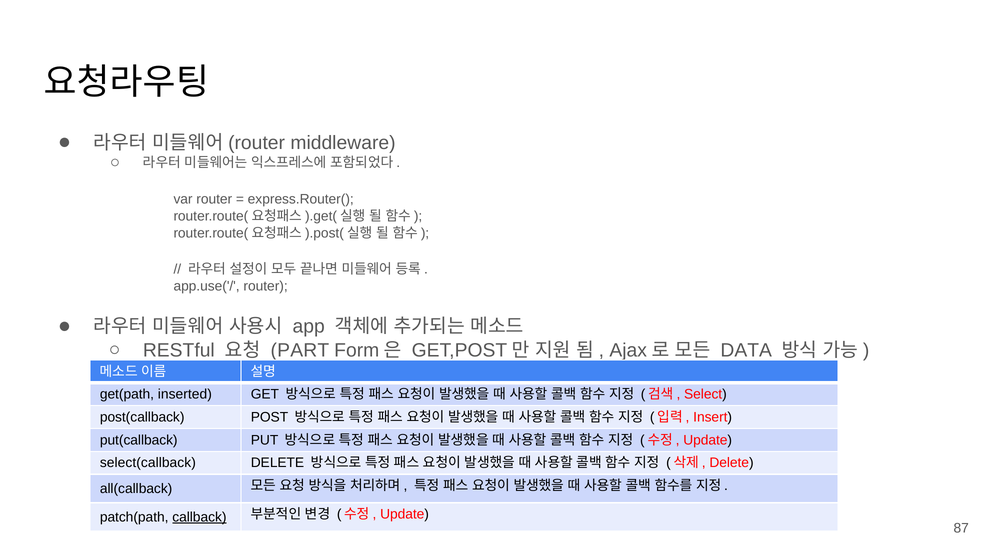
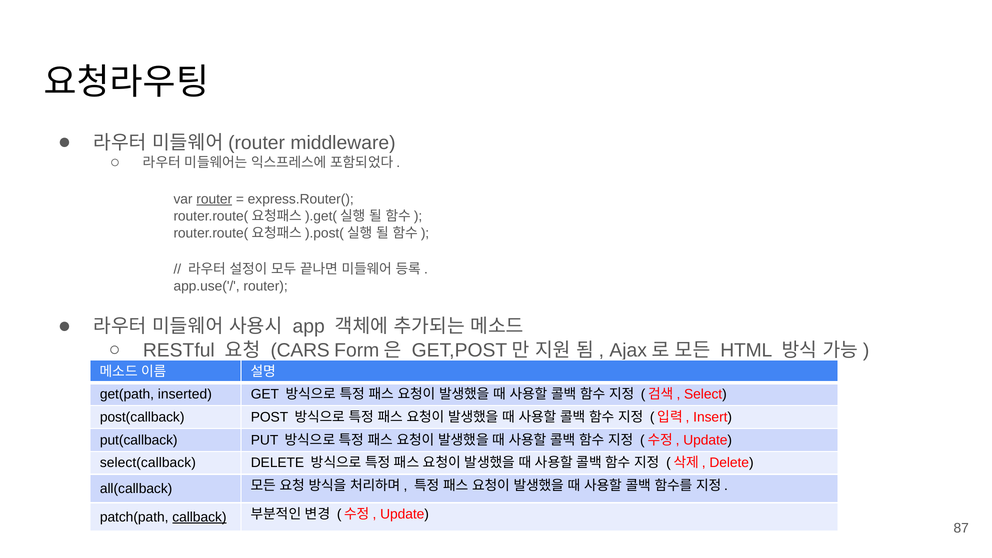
router at (214, 199) underline: none -> present
PART: PART -> CARS
DATA: DATA -> HTML
